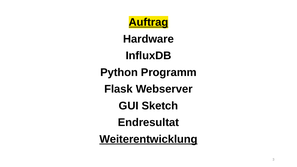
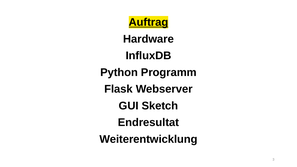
Weiterentwicklung underline: present -> none
